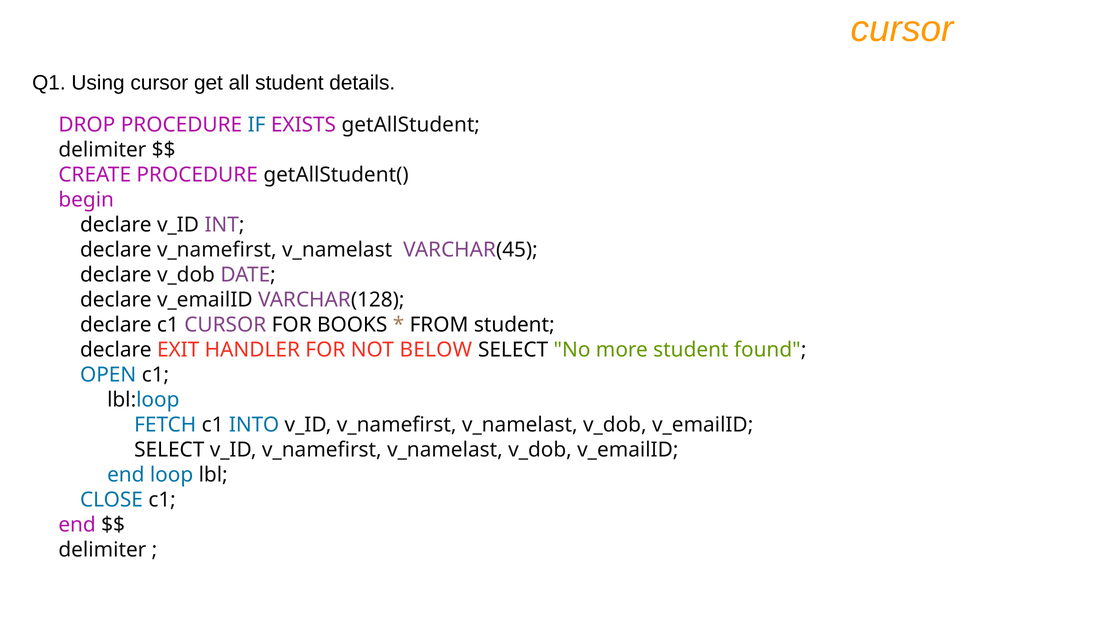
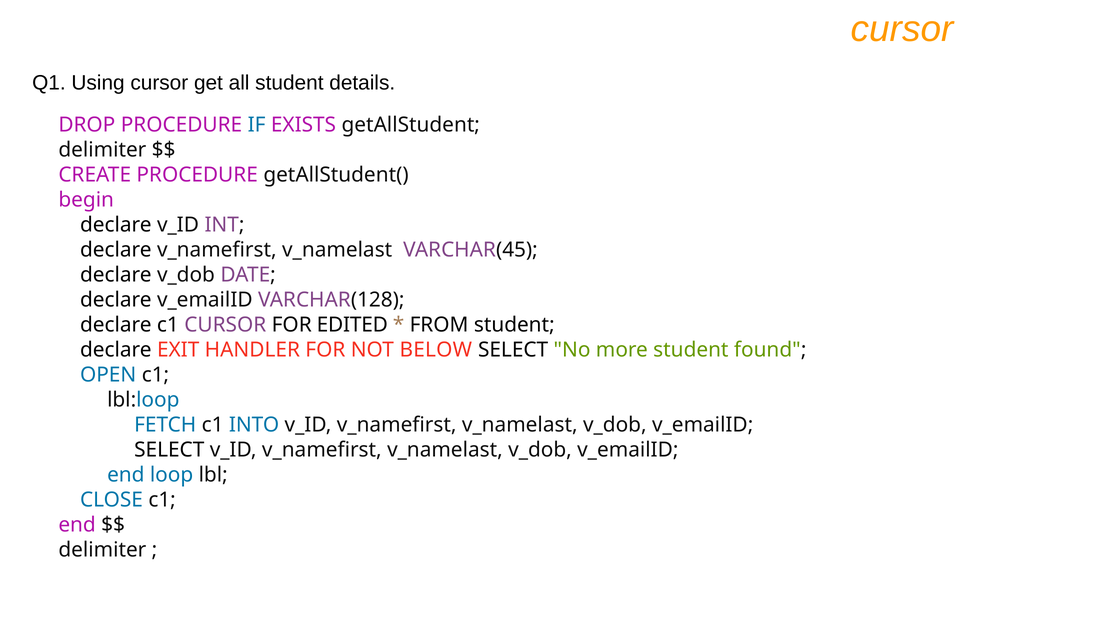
BOOKS: BOOKS -> EDITED
